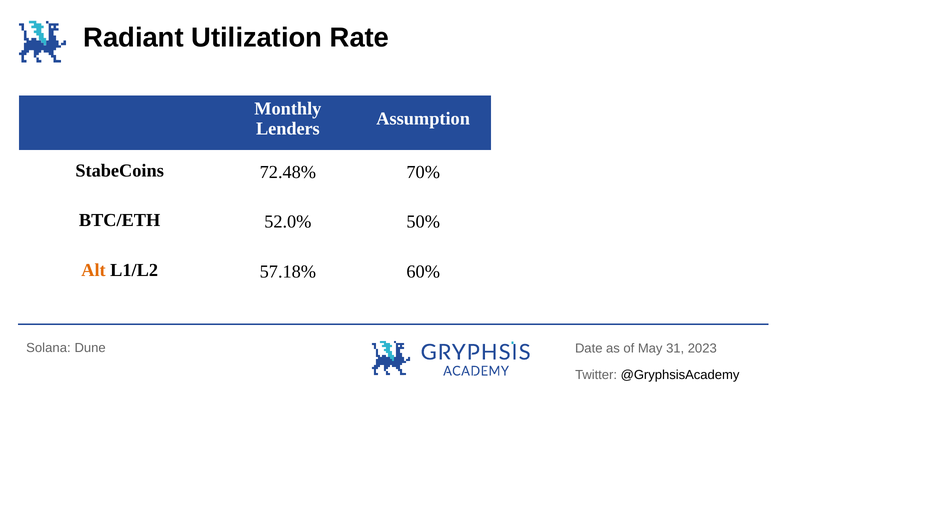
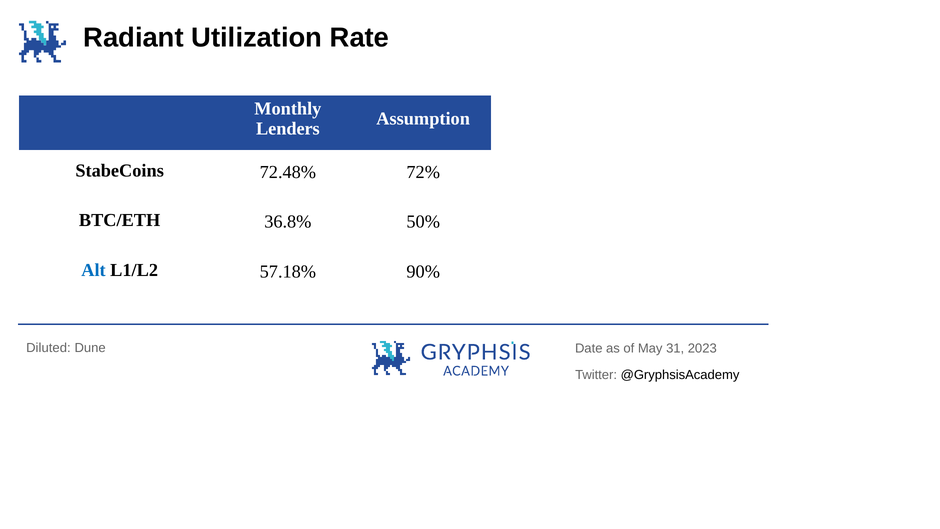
70%: 70% -> 72%
52.0%: 52.0% -> 36.8%
Alt colour: orange -> blue
60%: 60% -> 90%
Solana: Solana -> Diluted
